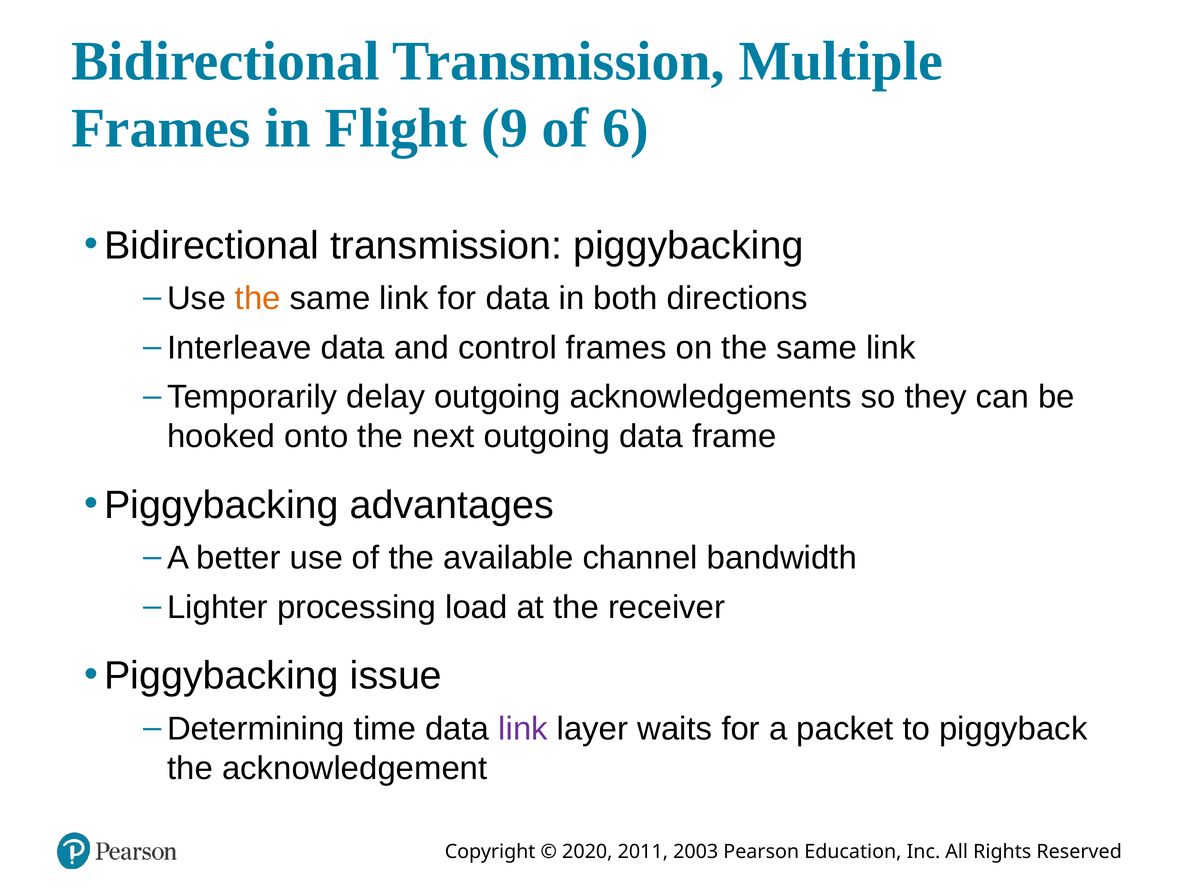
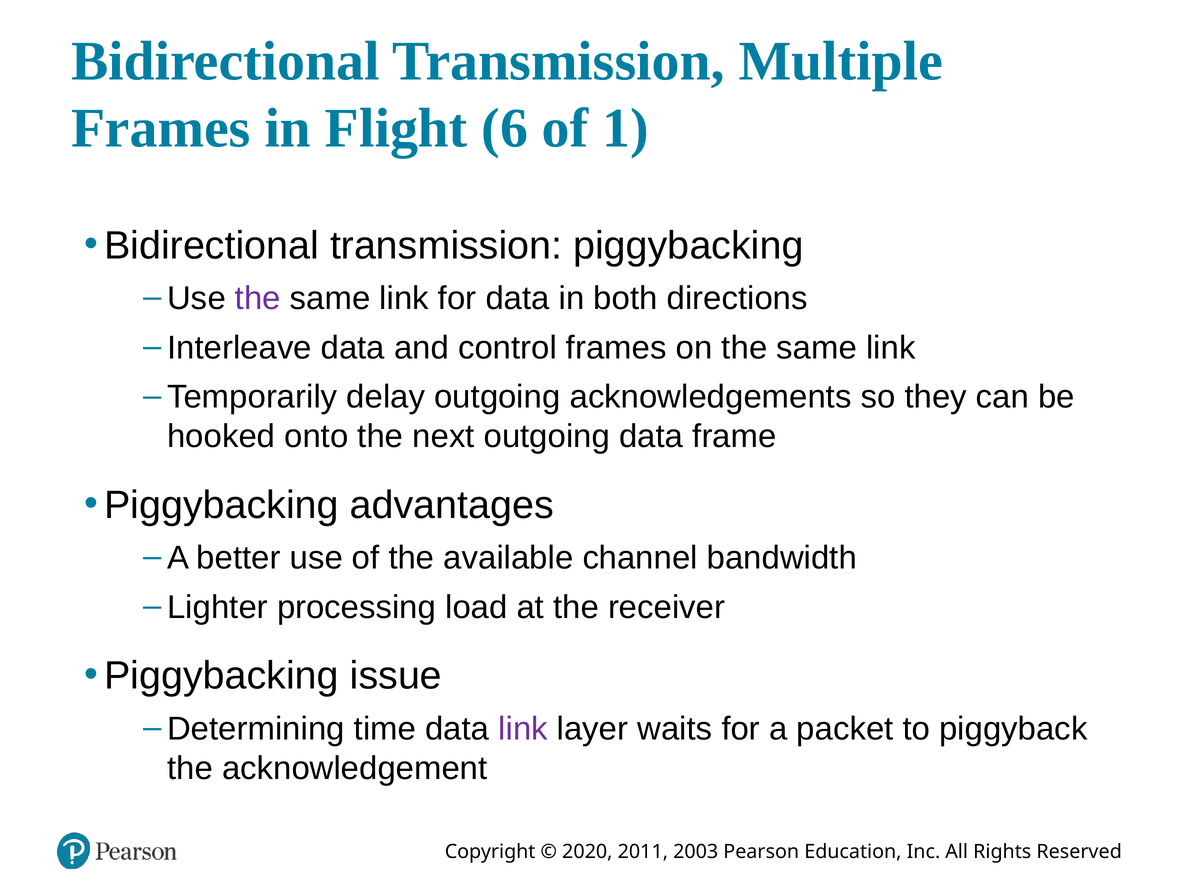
9: 9 -> 6
6: 6 -> 1
the at (258, 298) colour: orange -> purple
